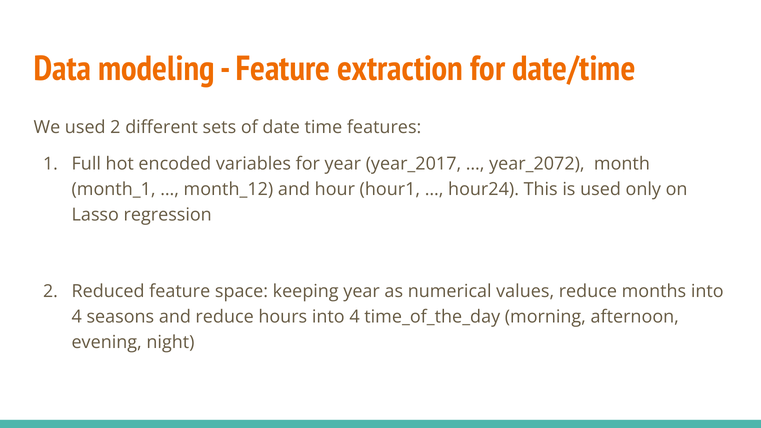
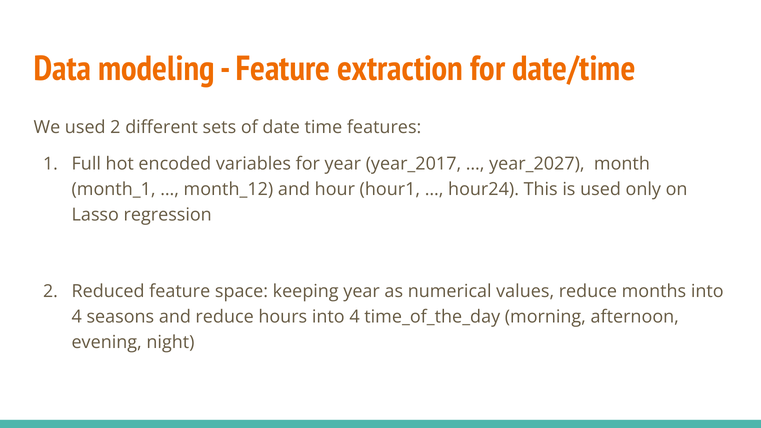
year_2072: year_2072 -> year_2027
